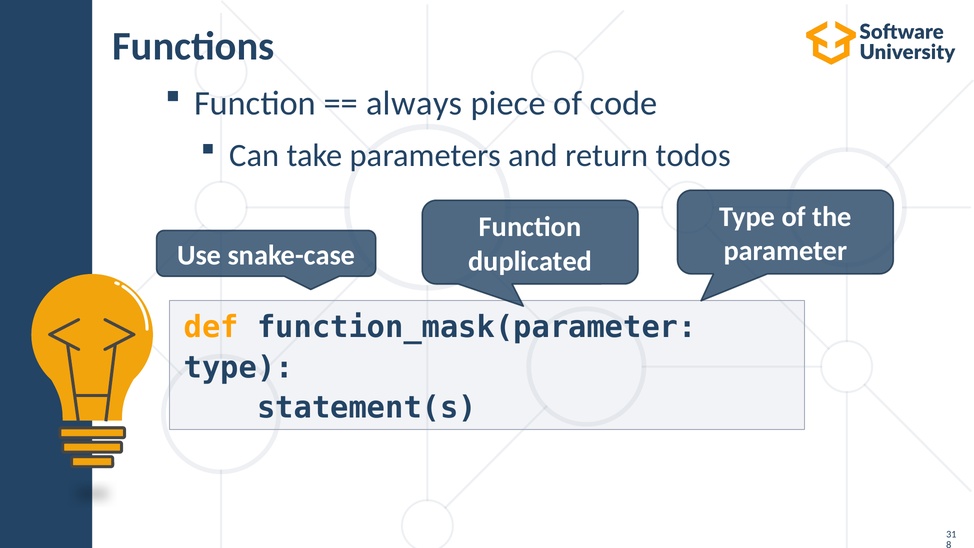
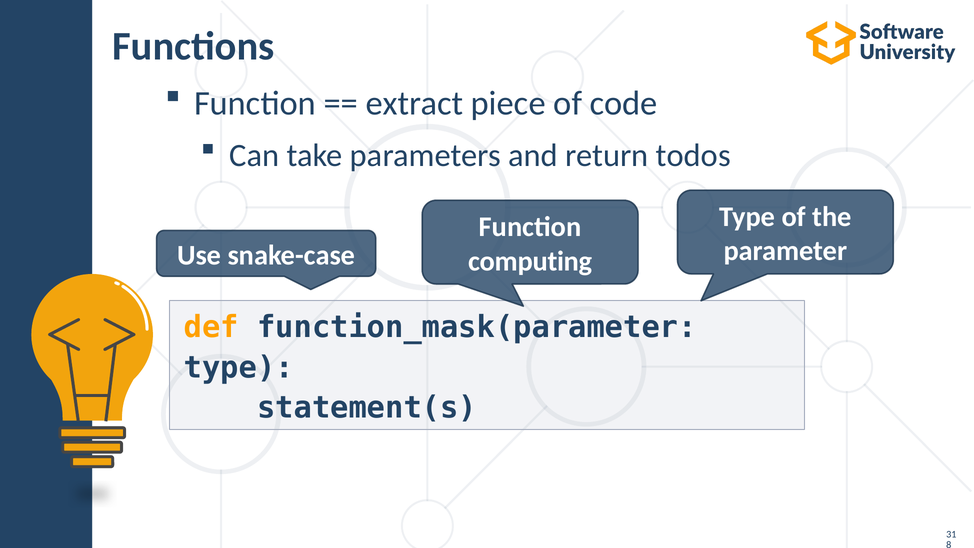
always: always -> extract
duplicated: duplicated -> computing
